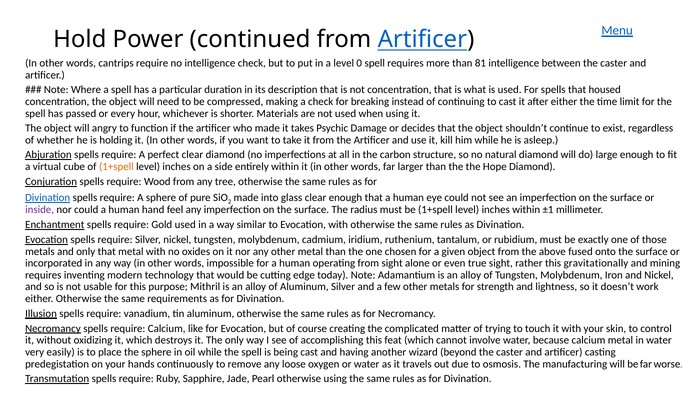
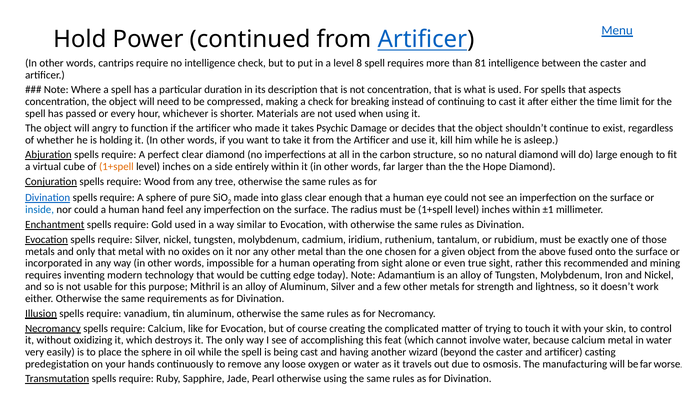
0: 0 -> 8
housed: housed -> aspects
inside colour: purple -> blue
gravitationally: gravitationally -> recommended
